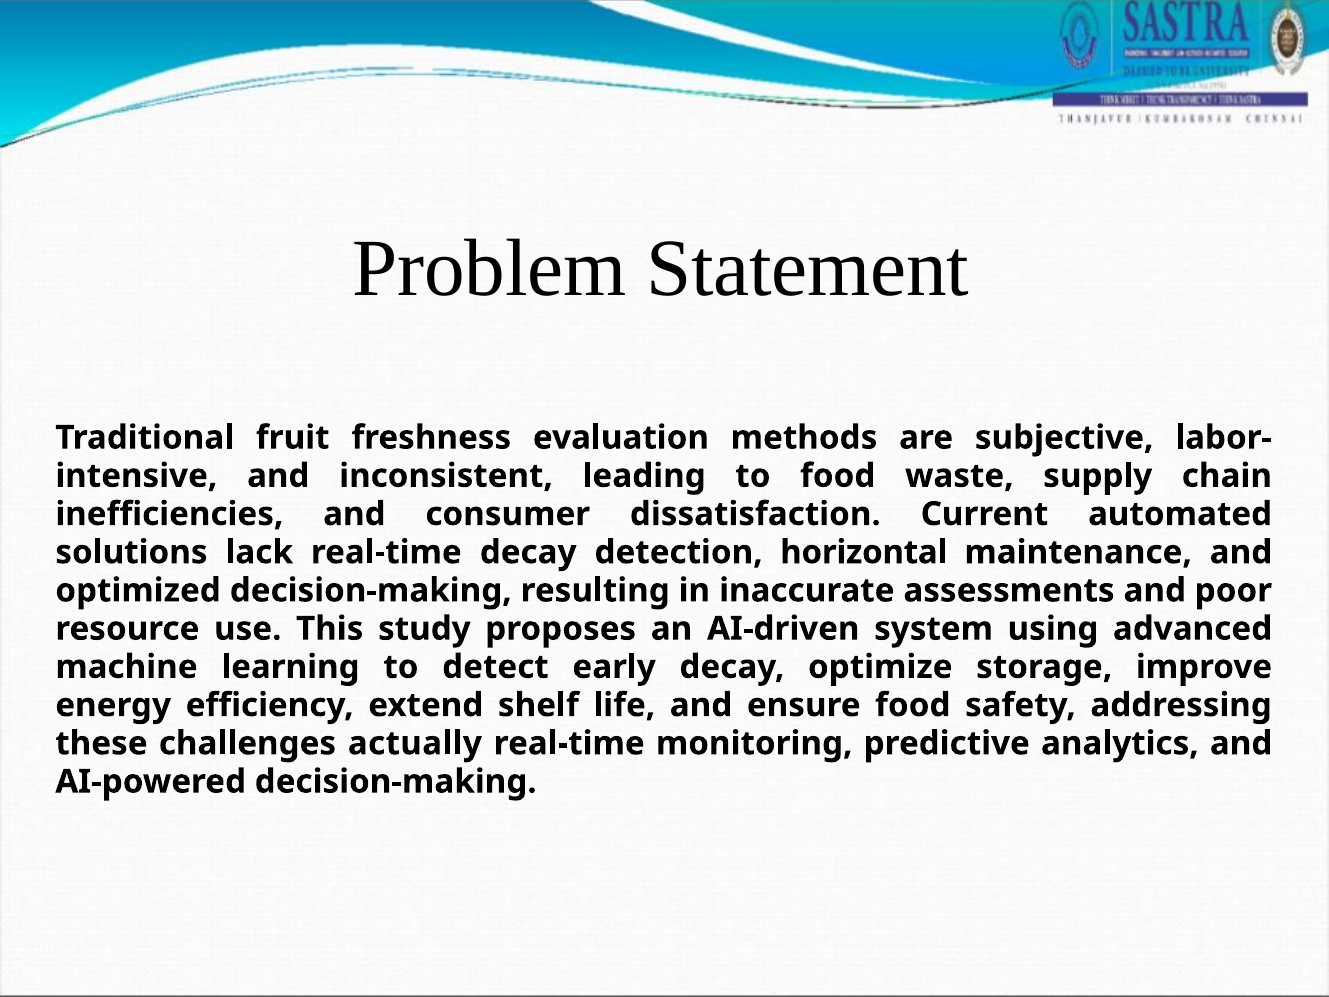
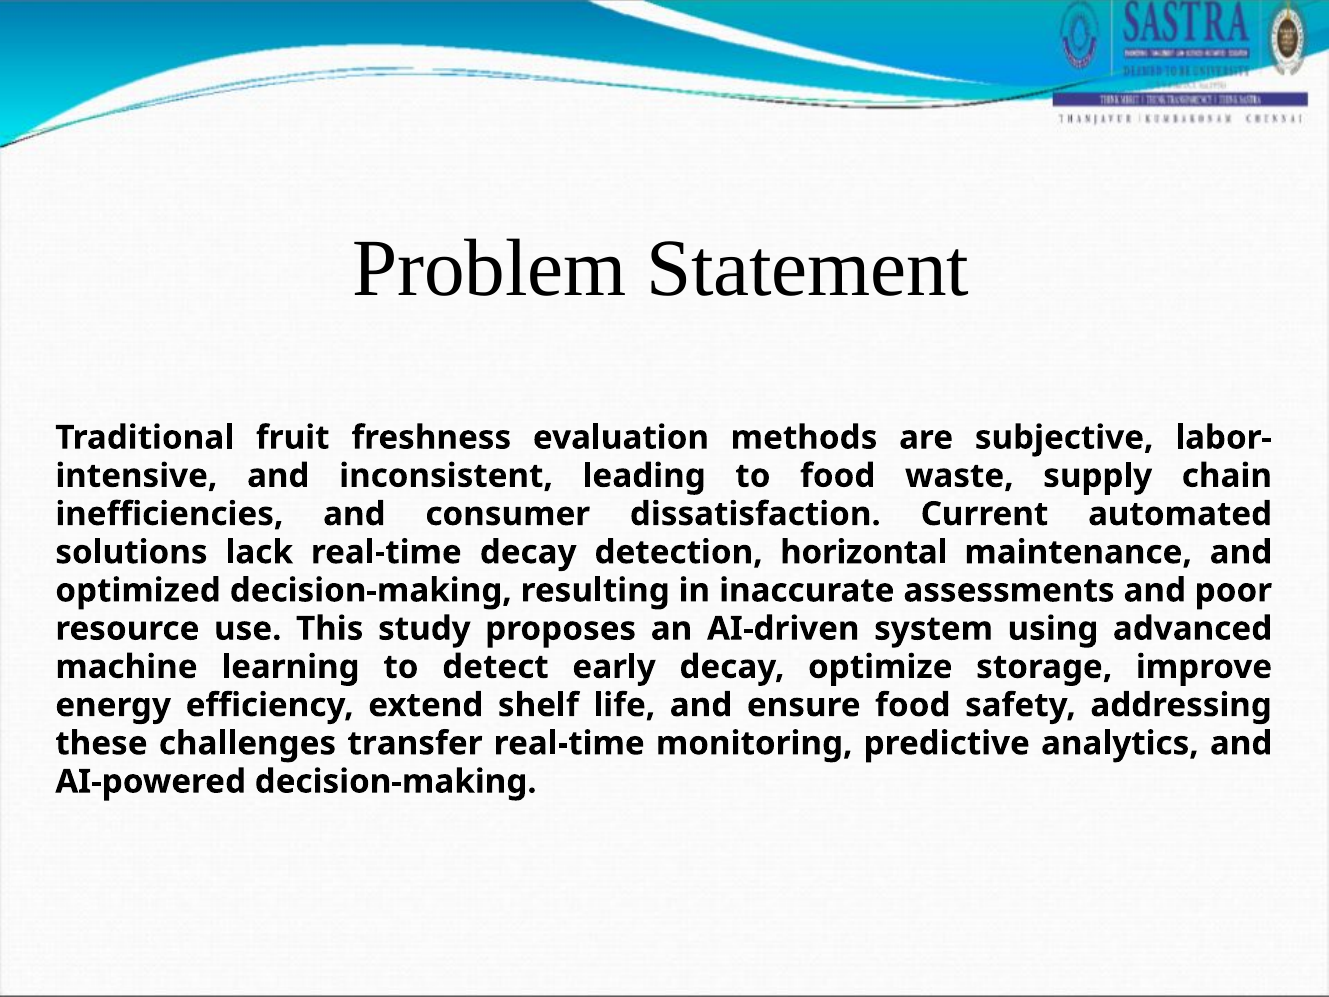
actually: actually -> transfer
